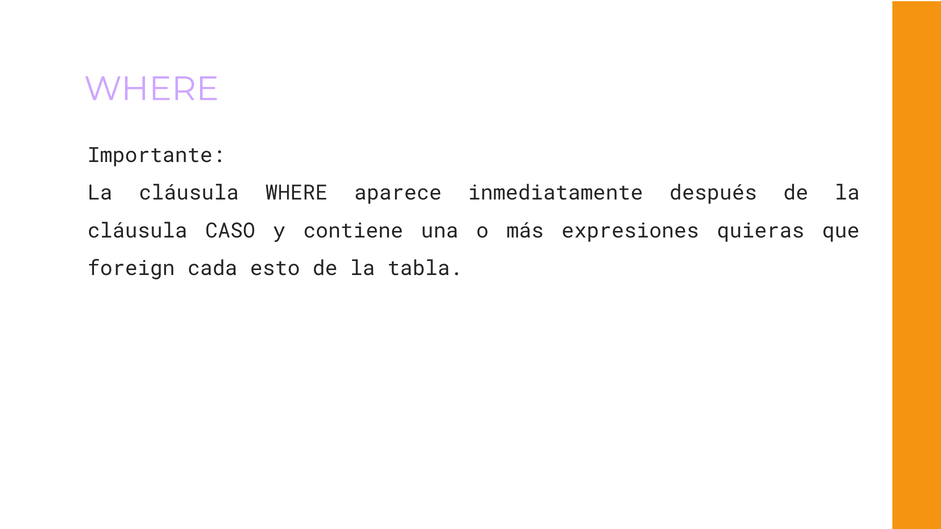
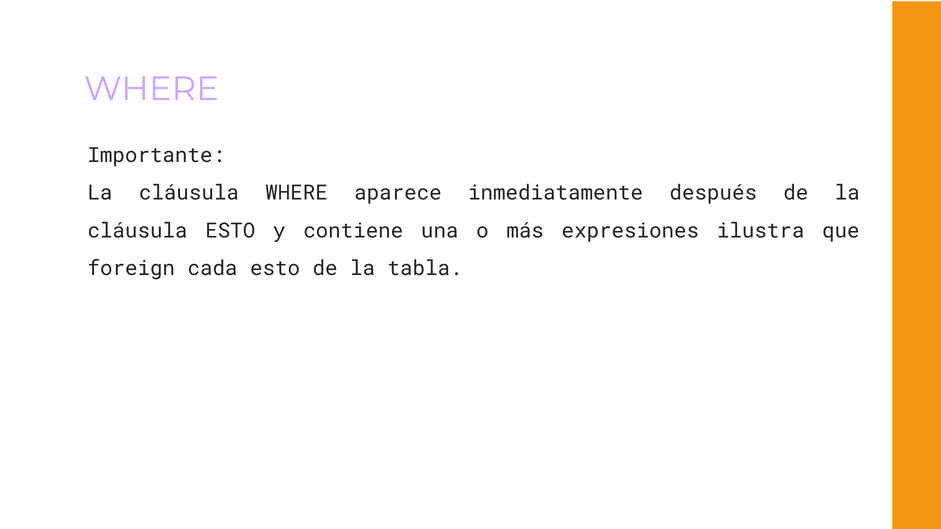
cláusula CASO: CASO -> ESTO
quieras: quieras -> ilustra
